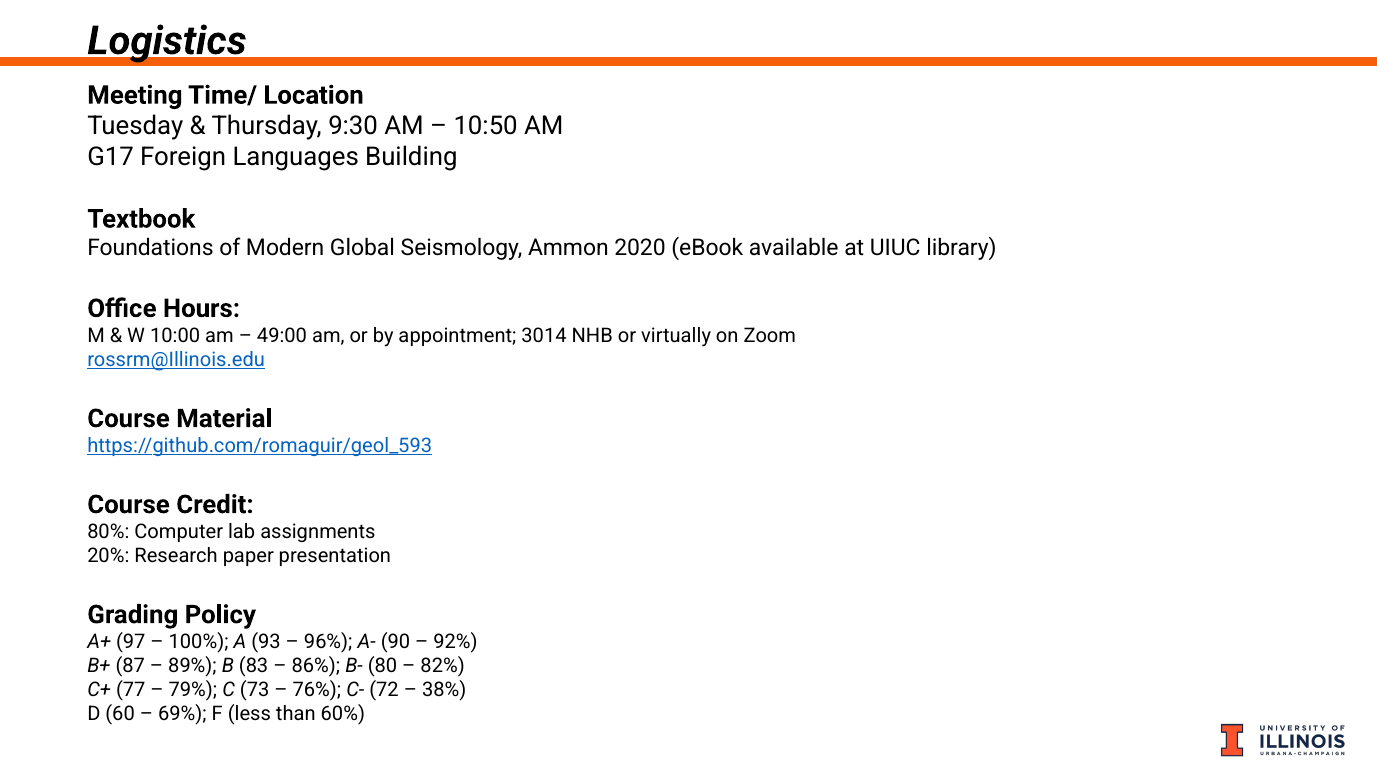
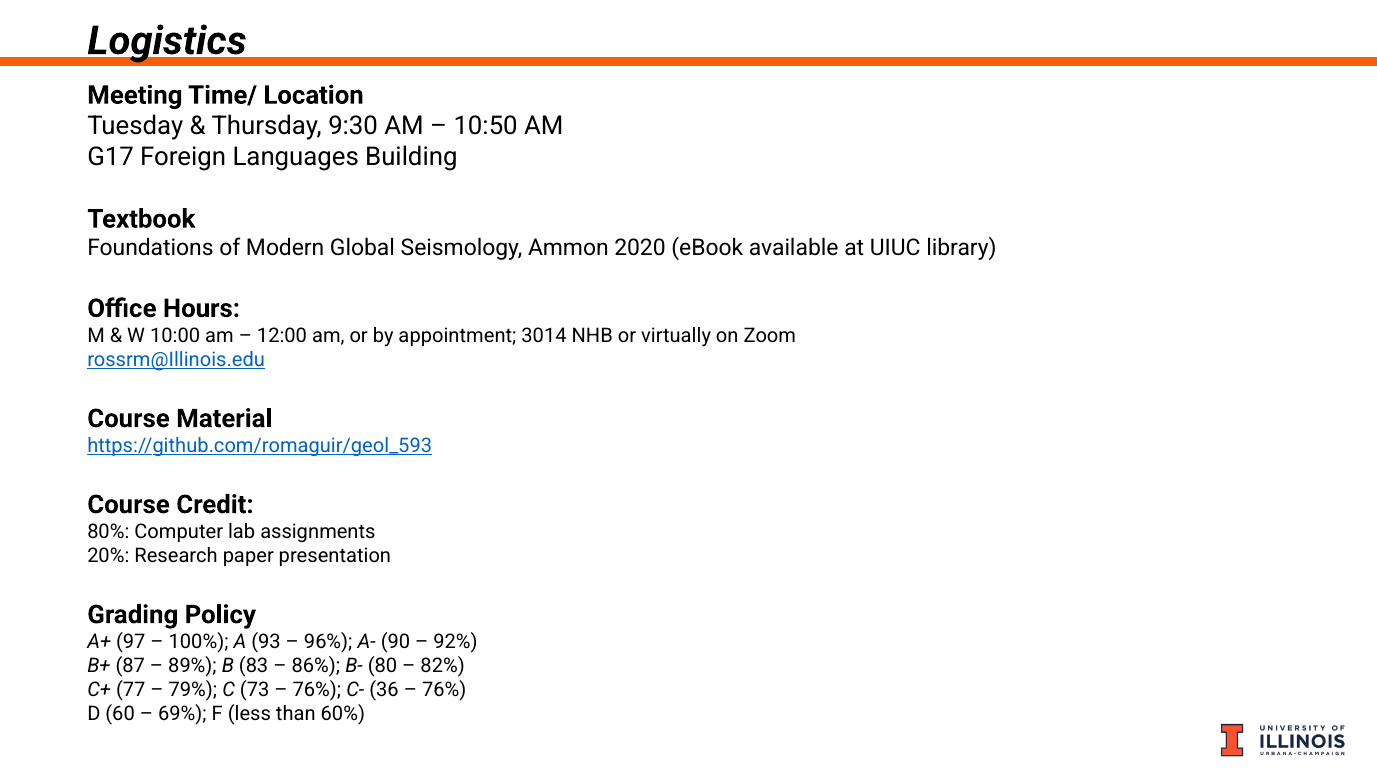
49:00: 49:00 -> 12:00
72: 72 -> 36
38% at (444, 691): 38% -> 76%
